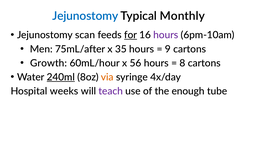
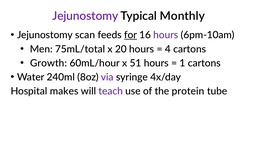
Jejunostomy at (85, 16) colour: blue -> purple
75mL/after: 75mL/after -> 75mL/total
35: 35 -> 20
9: 9 -> 4
56: 56 -> 51
8: 8 -> 1
240ml underline: present -> none
via colour: orange -> purple
weeks: weeks -> makes
enough: enough -> protein
